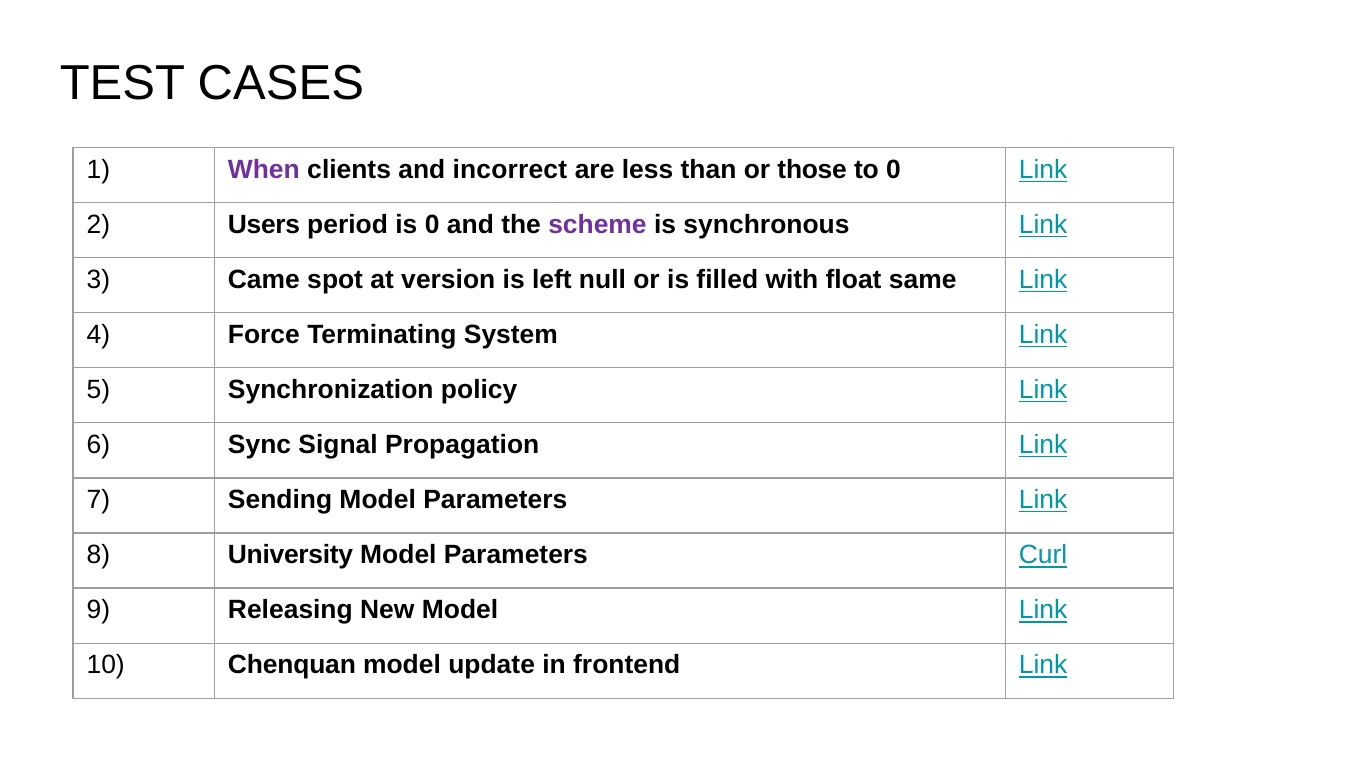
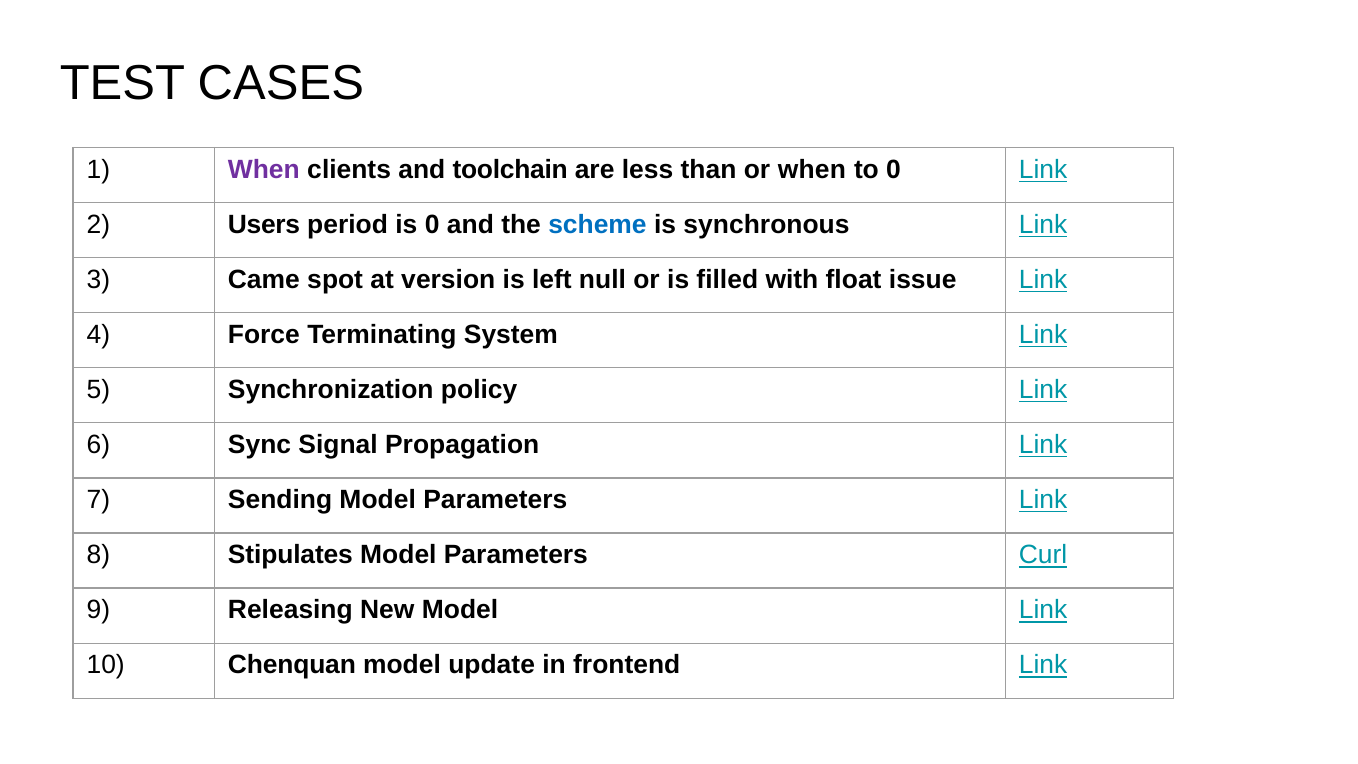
incorrect: incorrect -> toolchain
or those: those -> when
scheme colour: purple -> blue
same: same -> issue
University: University -> Stipulates
